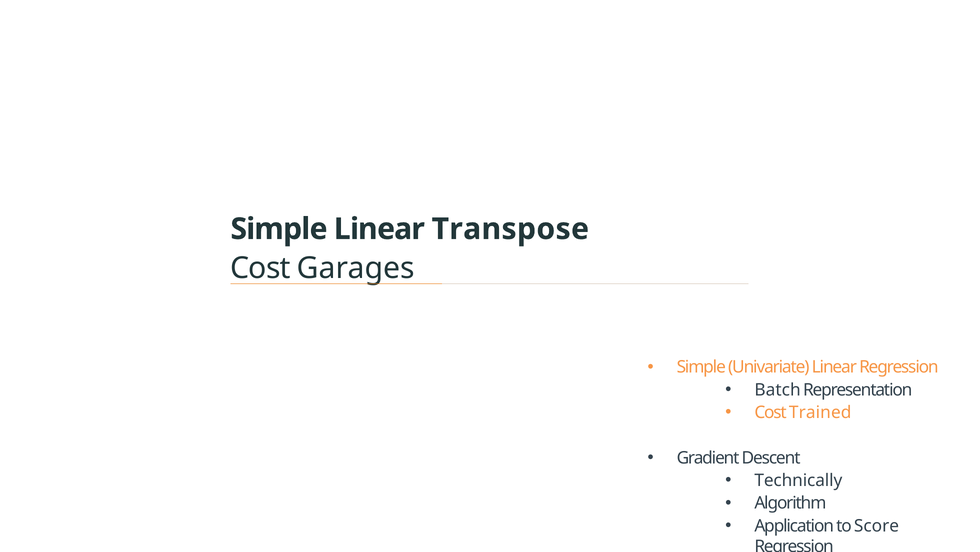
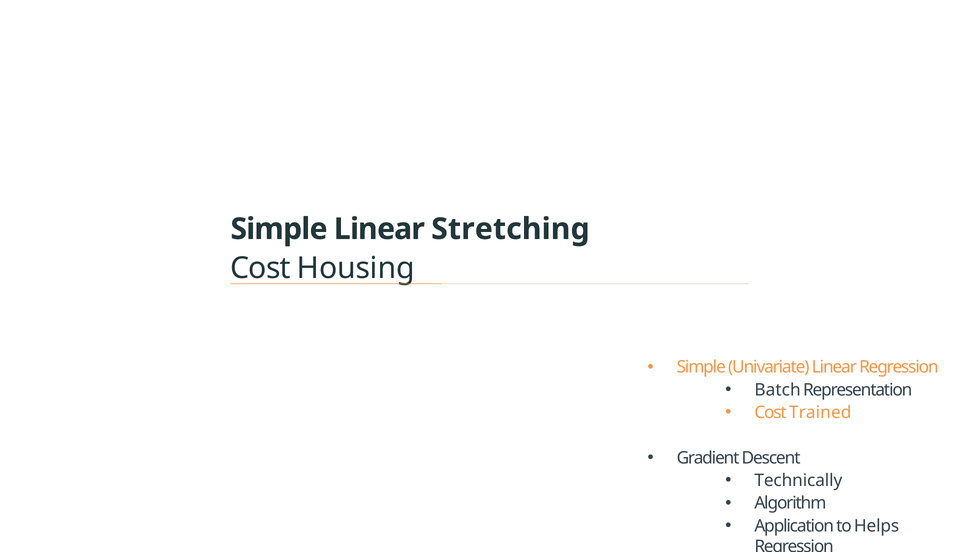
Transpose: Transpose -> Stretching
Garages: Garages -> Housing
Score: Score -> Helps
